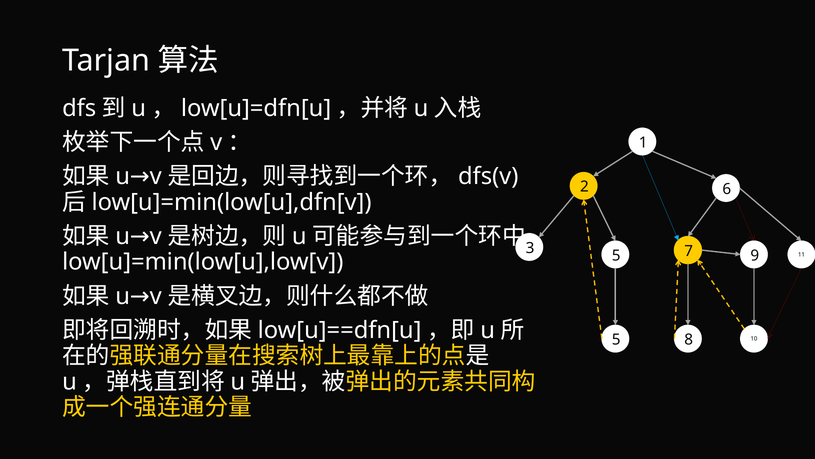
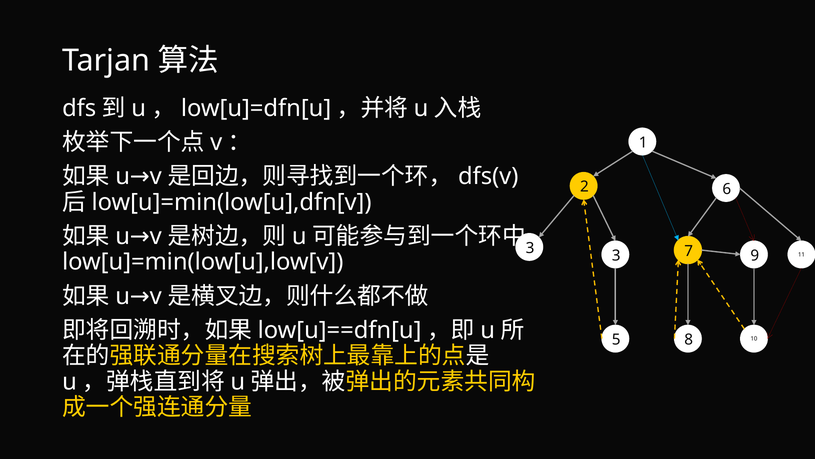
5 at (616, 255): 5 -> 3
